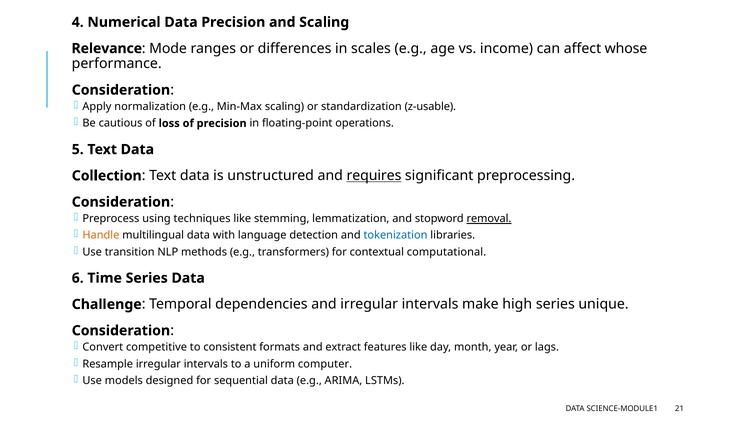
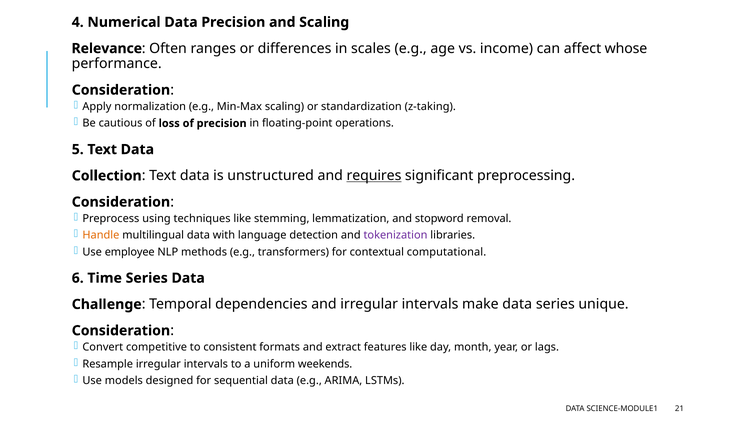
Mode: Mode -> Often
z-usable: z-usable -> z-taking
removal underline: present -> none
tokenization colour: blue -> purple
transition: transition -> employee
make high: high -> data
computer: computer -> weekends
